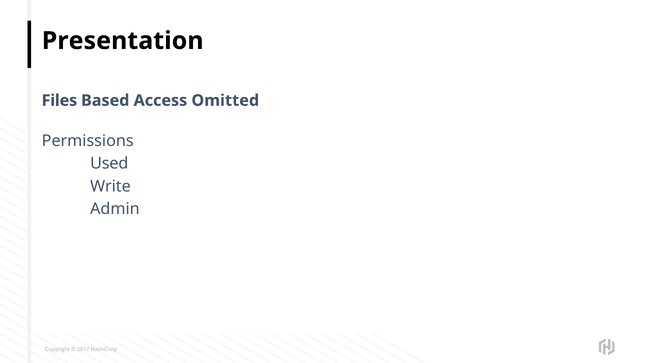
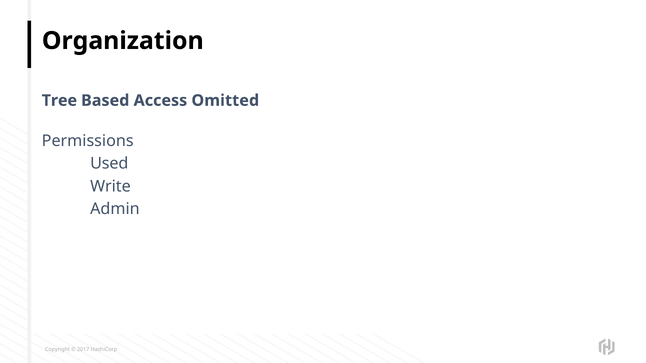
Presentation: Presentation -> Organization
Files: Files -> Tree
